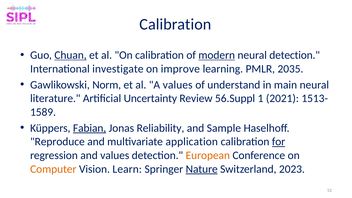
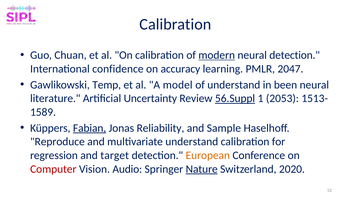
Chuan underline: present -> none
investigate: investigate -> confidence
improve: improve -> accuracy
2035: 2035 -> 2047
Norm: Norm -> Temp
A values: values -> model
main: main -> been
56.Suppl underline: none -> present
2021: 2021 -> 2053
multivariate application: application -> understand
for underline: present -> none
and values: values -> target
Computer colour: orange -> red
Learn: Learn -> Audio
2023: 2023 -> 2020
